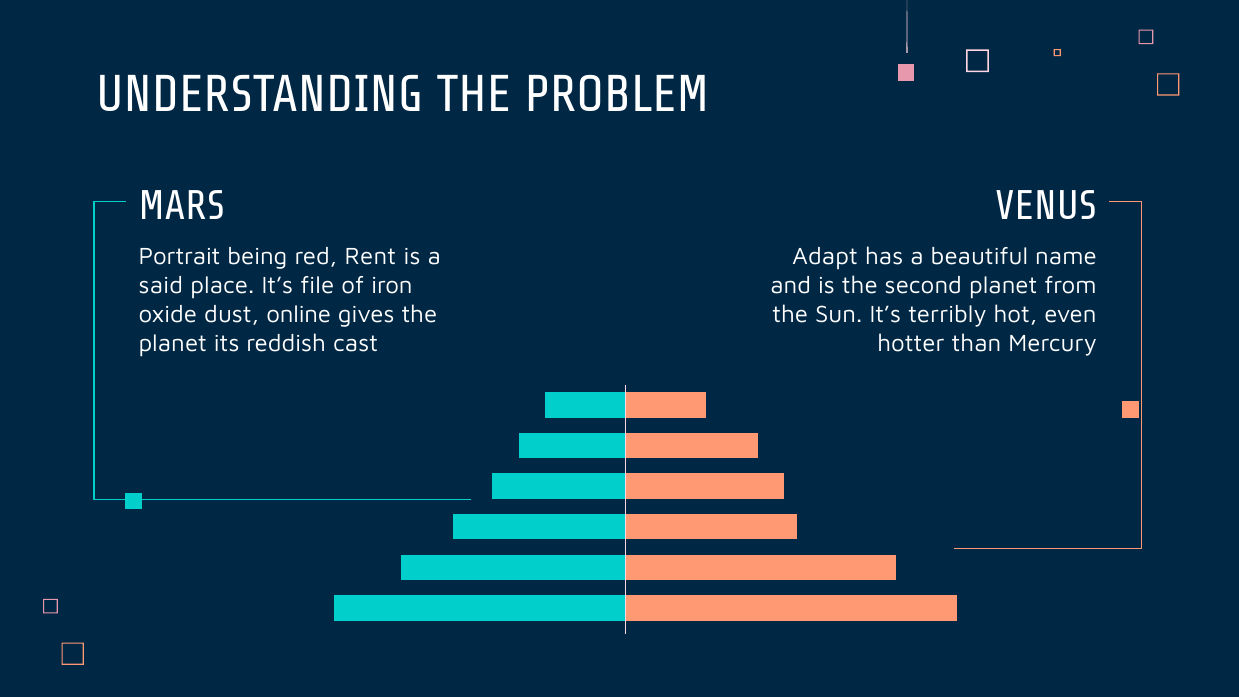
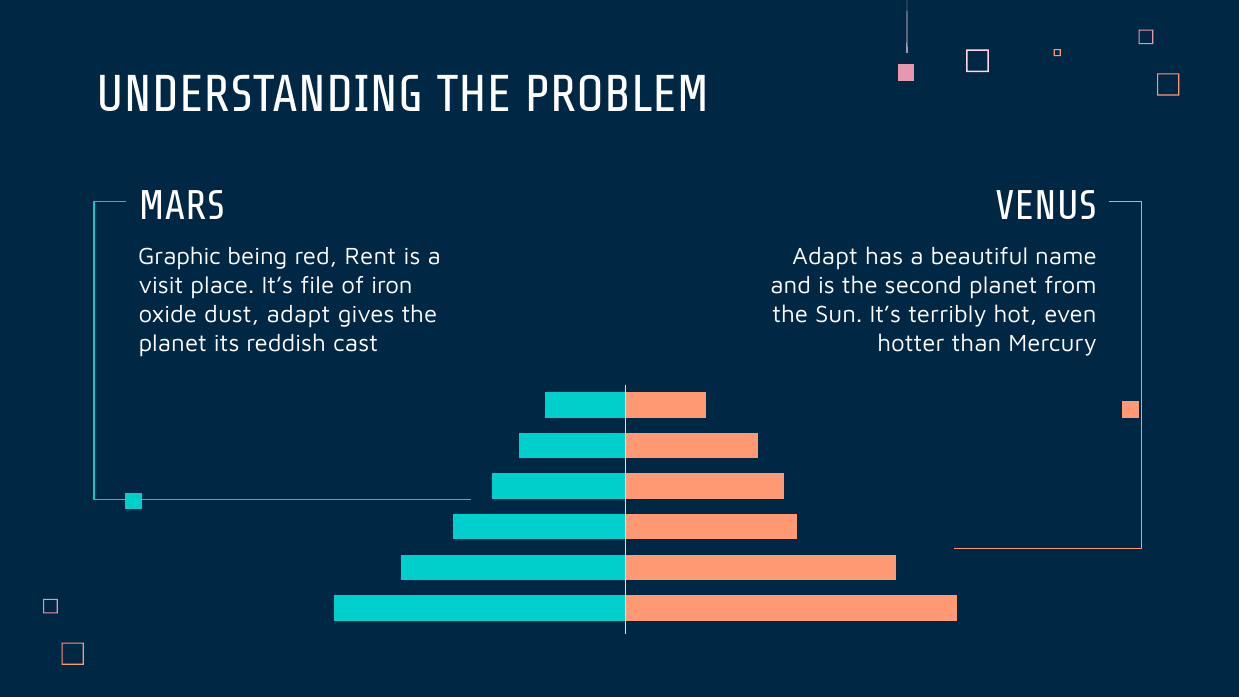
Portrait: Portrait -> Graphic
said: said -> visit
dust online: online -> adapt
